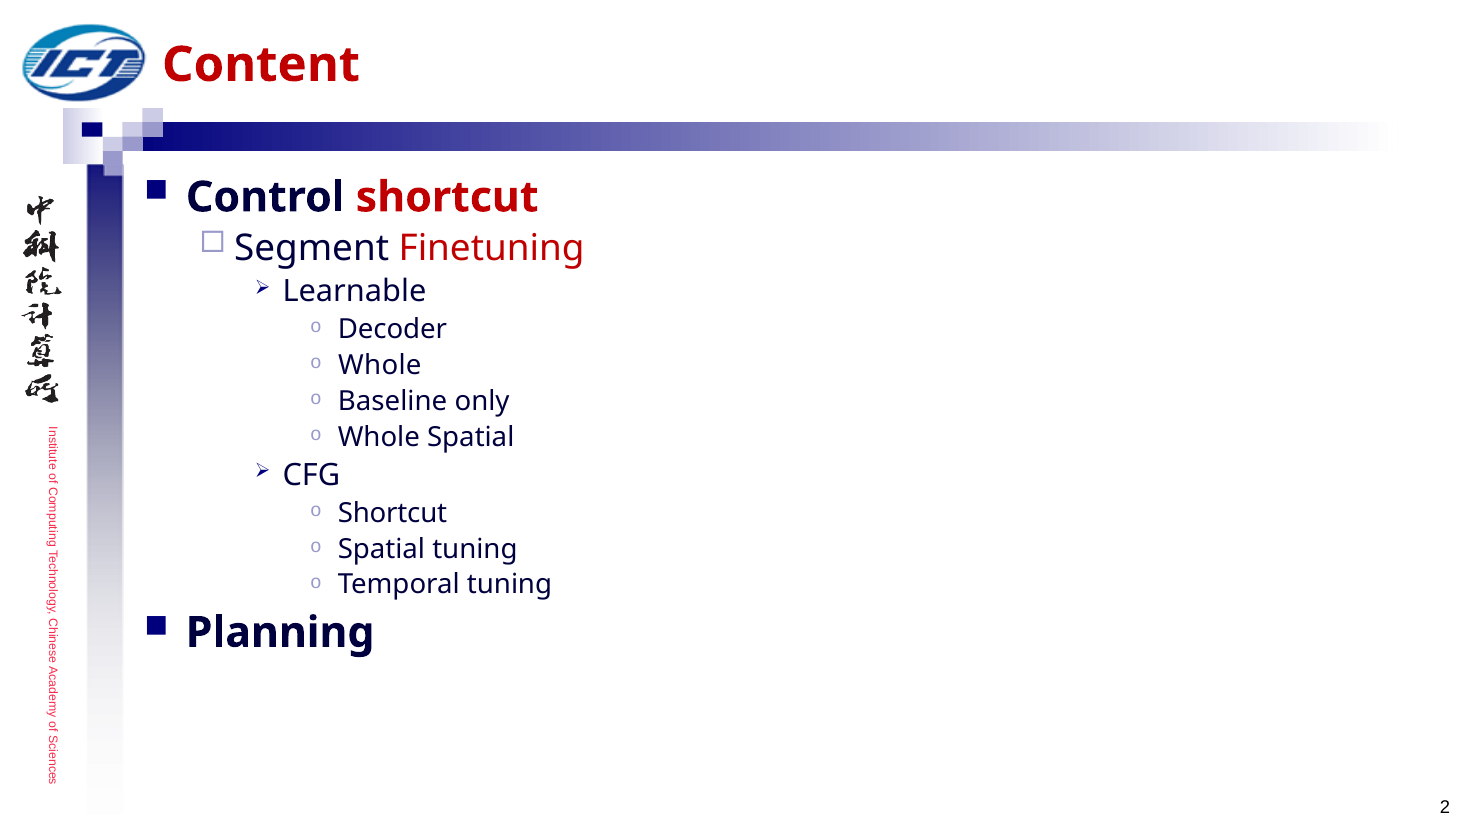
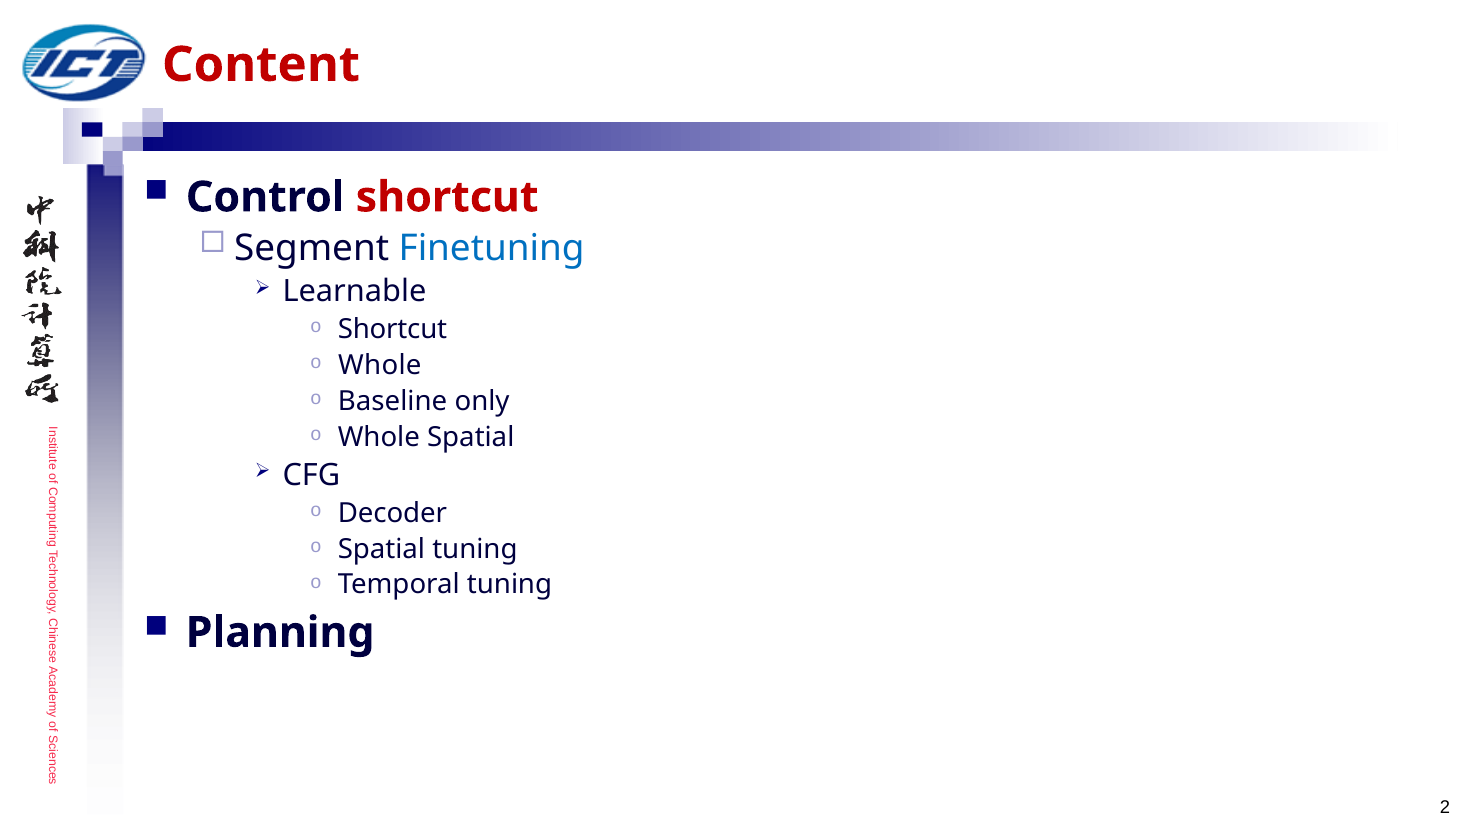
Finetuning colour: red -> blue
Decoder at (392, 329): Decoder -> Shortcut
Shortcut at (392, 513): Shortcut -> Decoder
